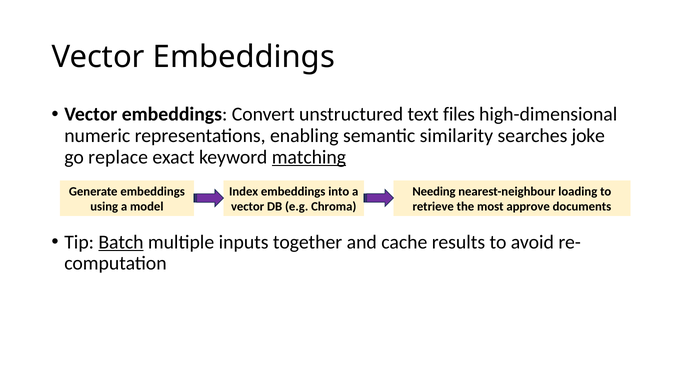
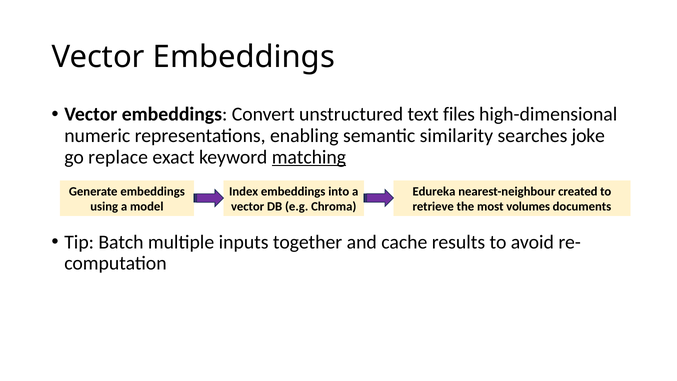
Needing: Needing -> Edureka
loading: loading -> created
approve: approve -> volumes
Batch underline: present -> none
